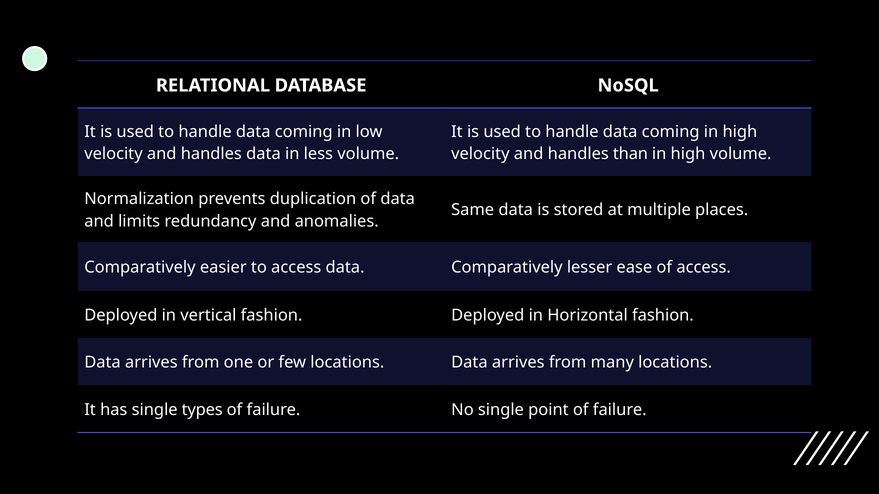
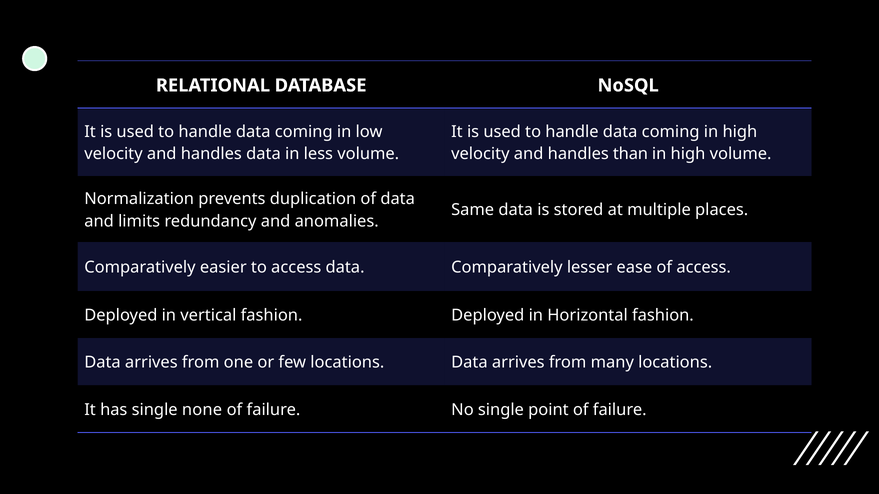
types: types -> none
